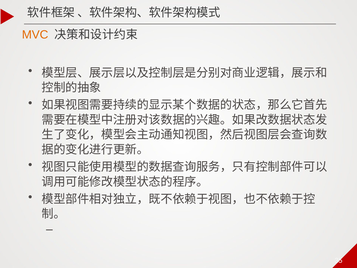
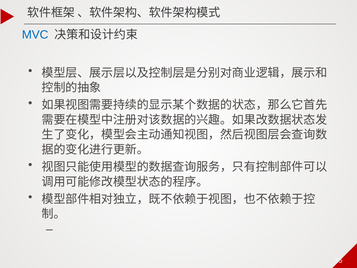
MVC colour: orange -> blue
